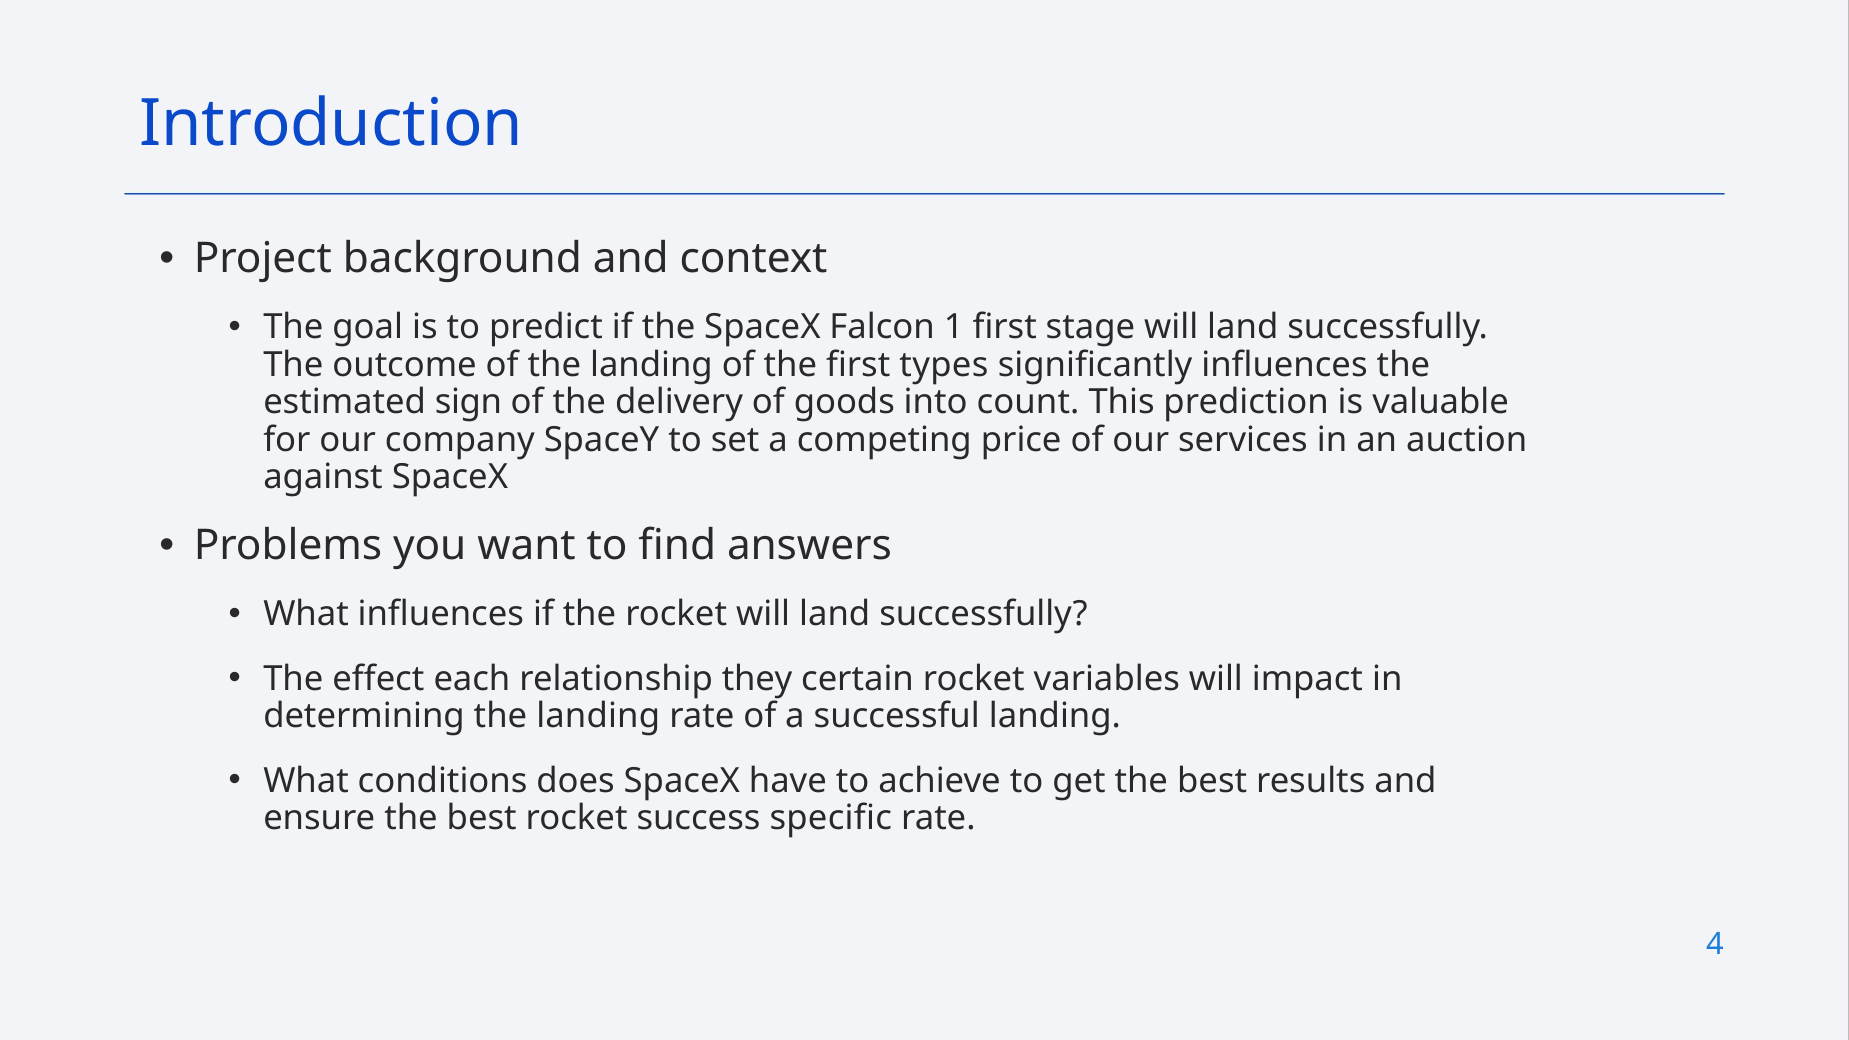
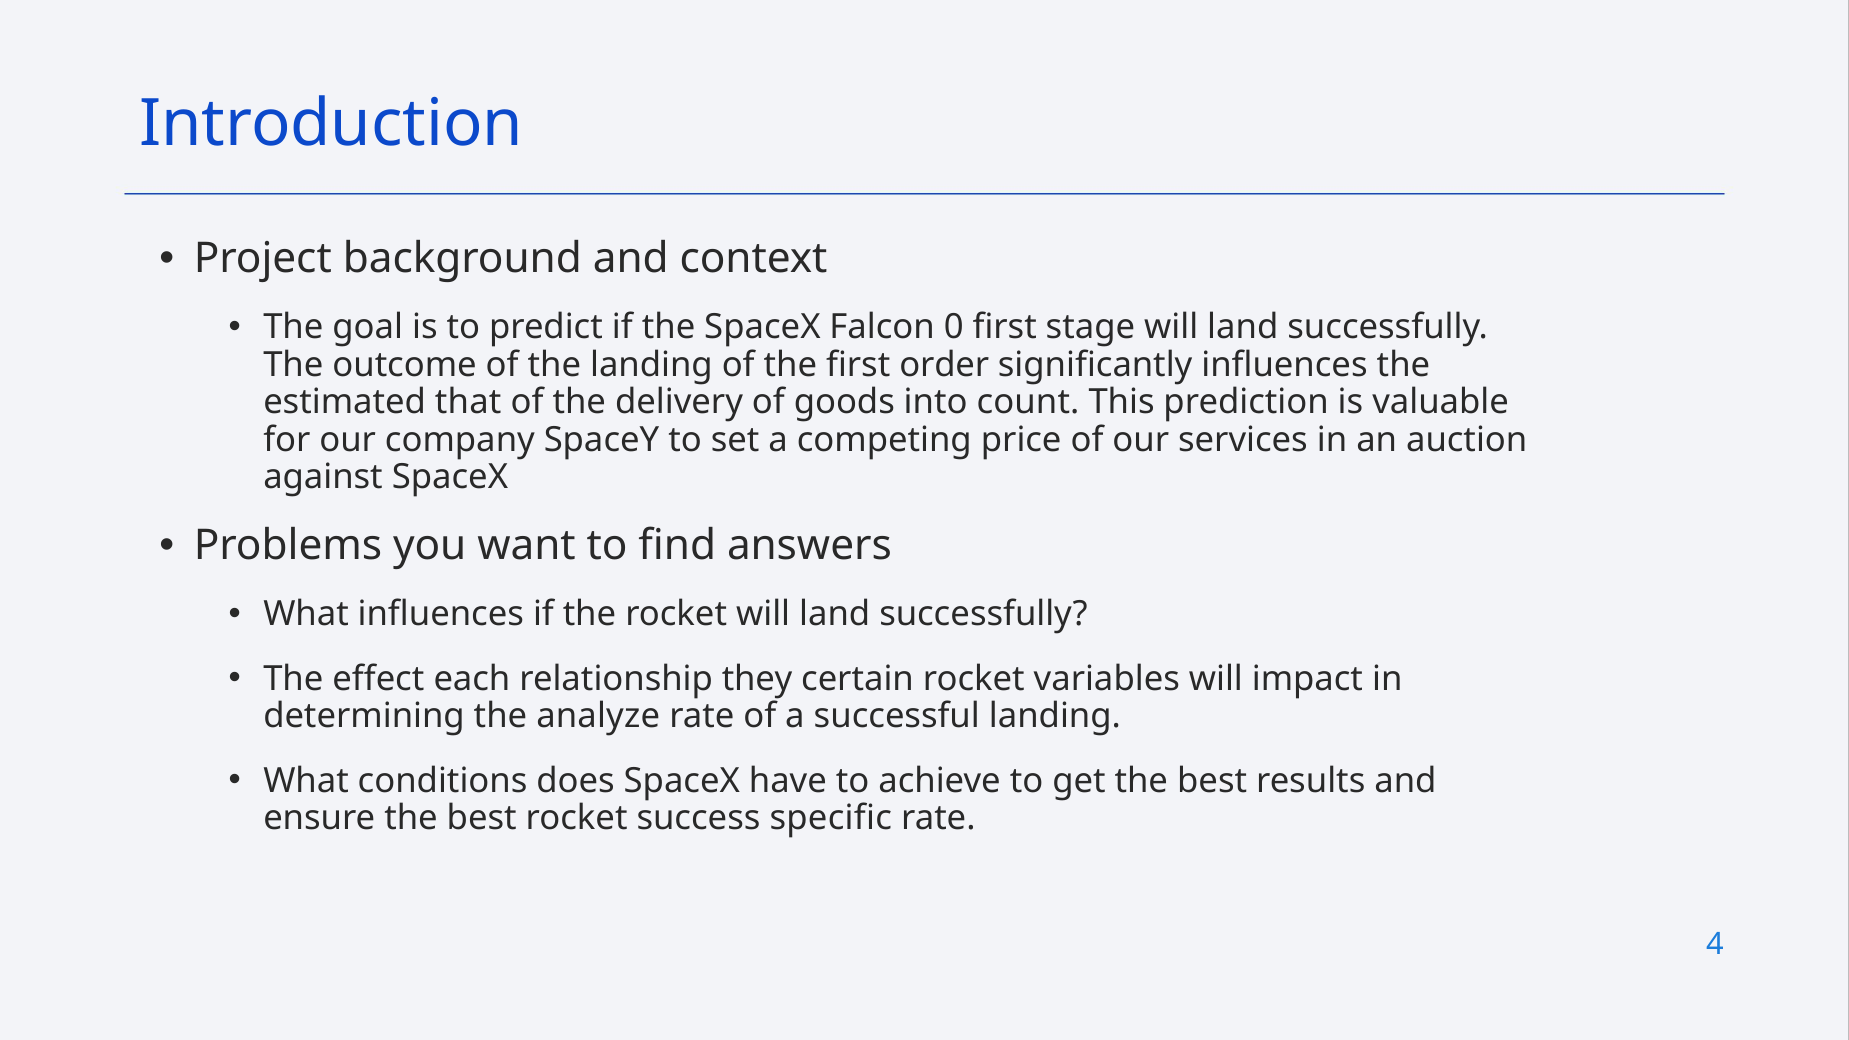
1: 1 -> 0
types: types -> order
sign: sign -> that
determining the landing: landing -> analyze
